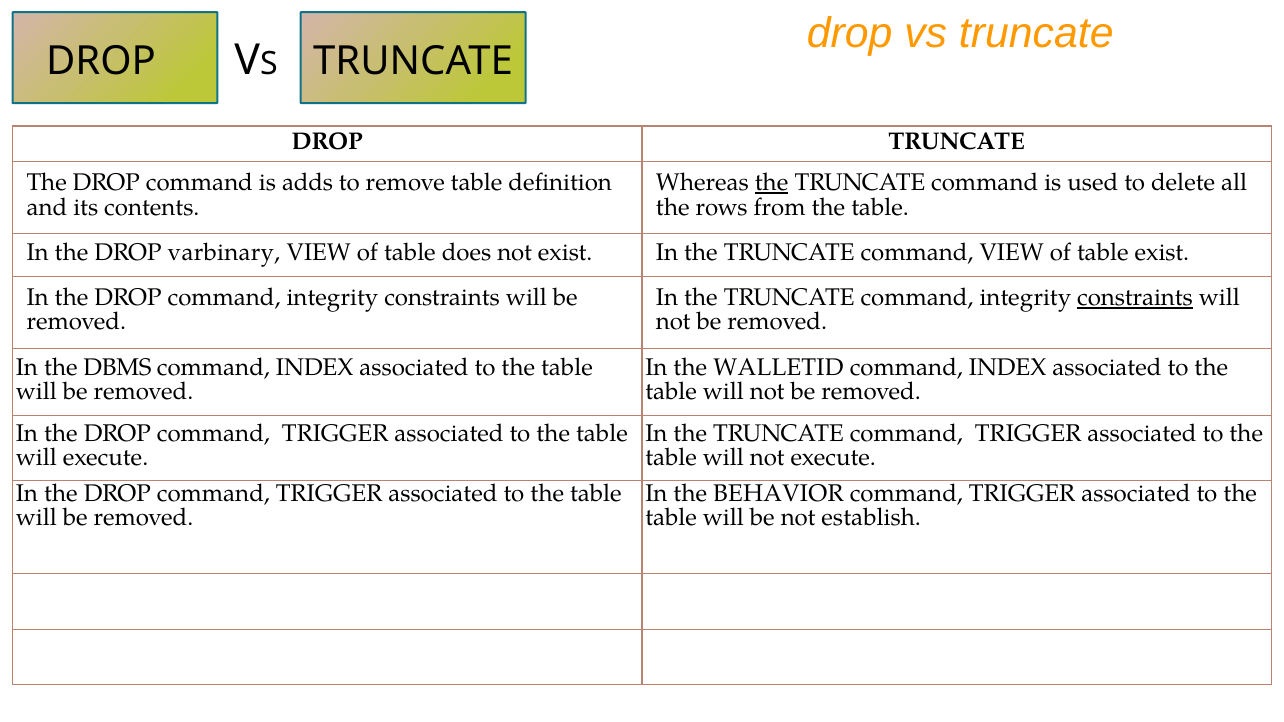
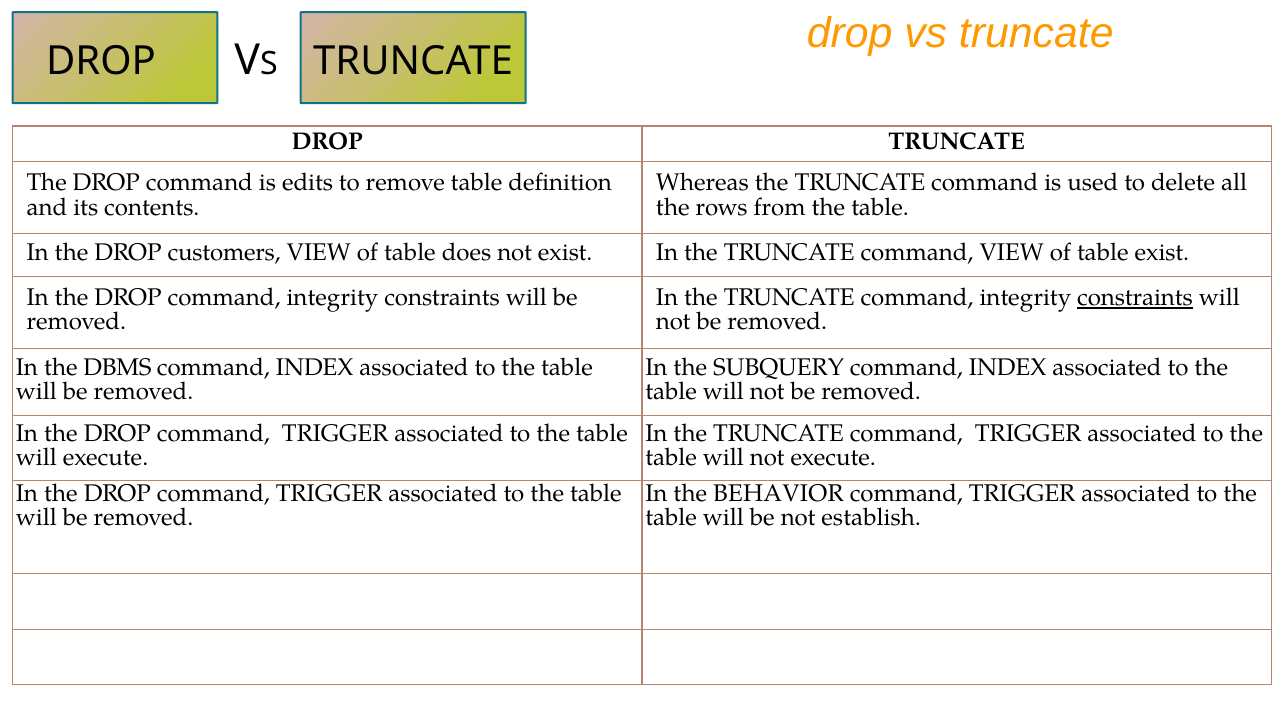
adds: adds -> edits
the at (772, 183) underline: present -> none
varbinary: varbinary -> customers
WALLETID: WALLETID -> SUBQUERY
